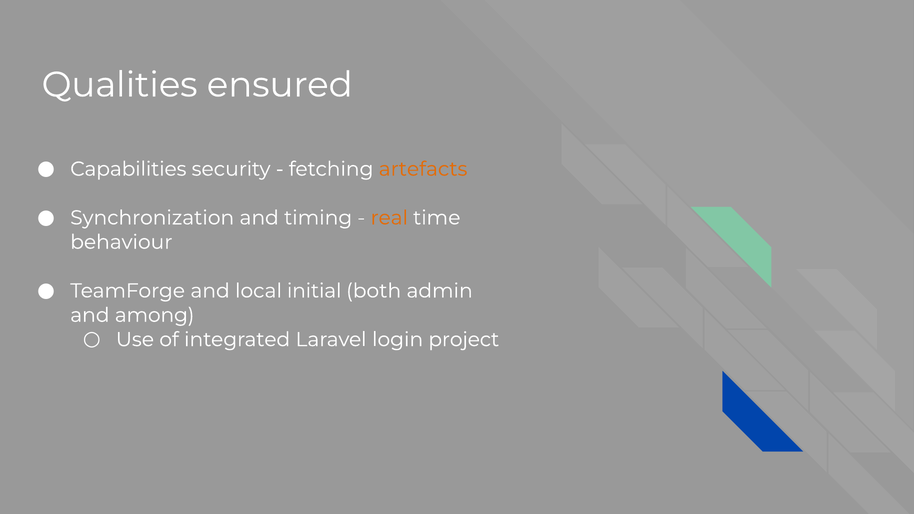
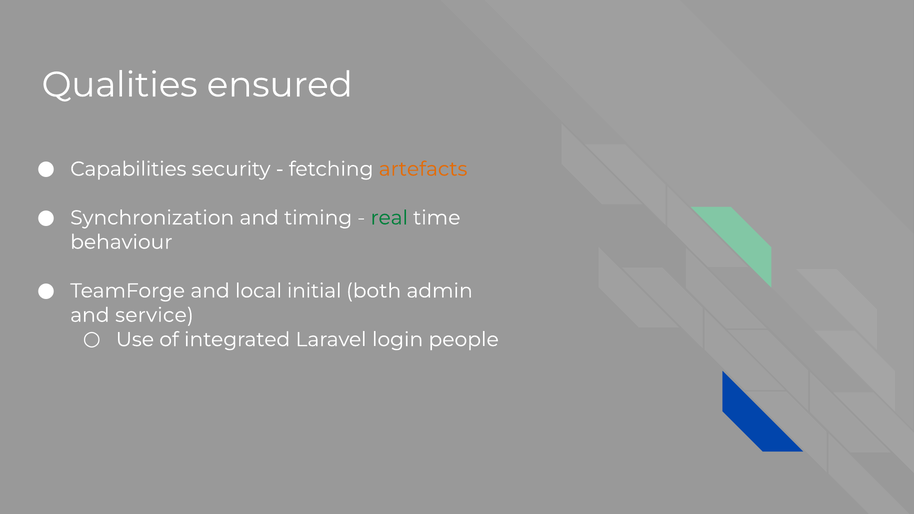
real colour: orange -> green
among: among -> service
project: project -> people
